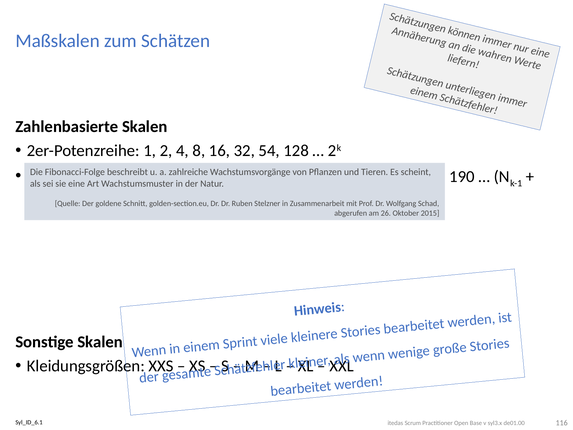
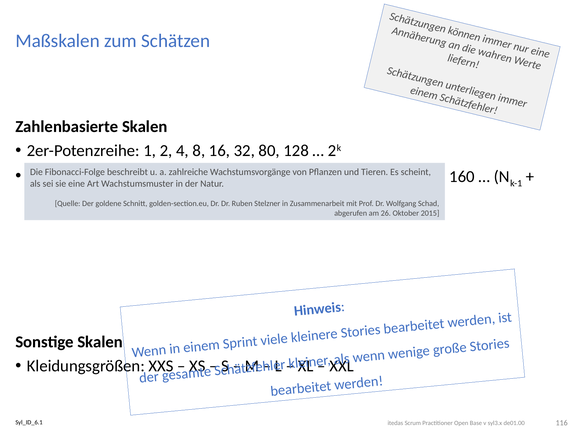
54: 54 -> 80
190: 190 -> 160
